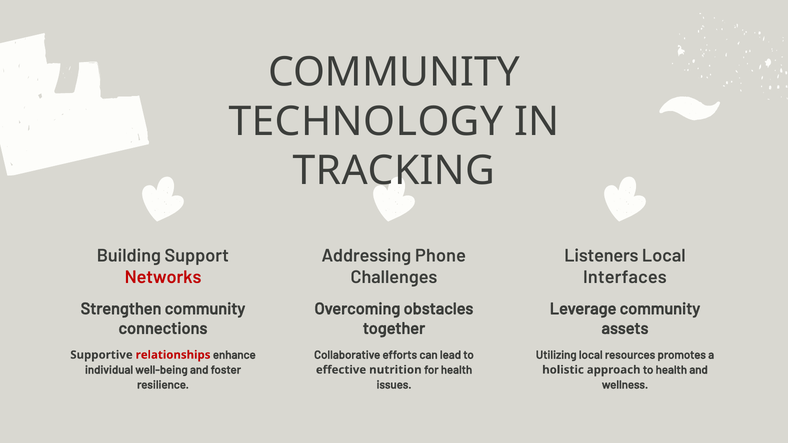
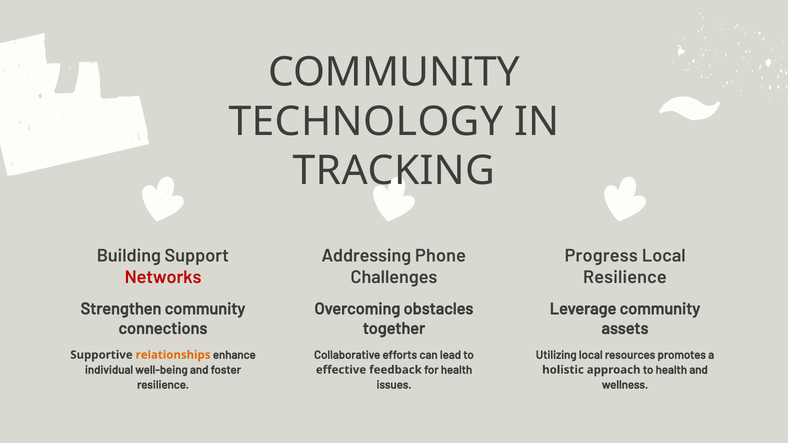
Listeners: Listeners -> Progress
Interfaces at (625, 277): Interfaces -> Resilience
relationships colour: red -> orange
nutrition: nutrition -> feedback
